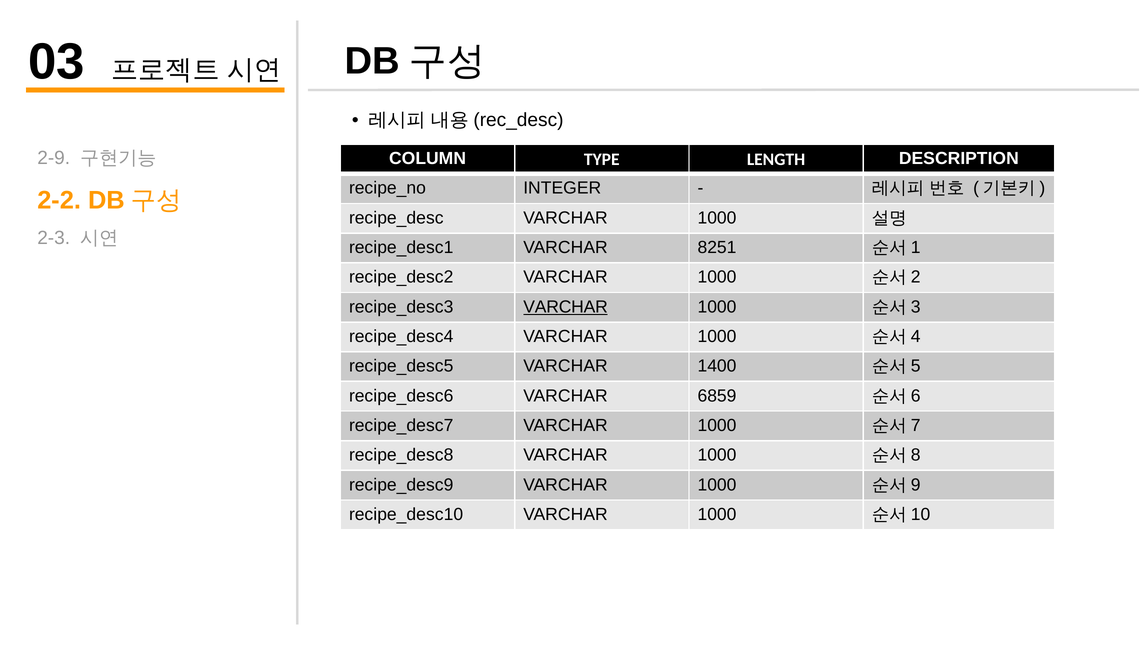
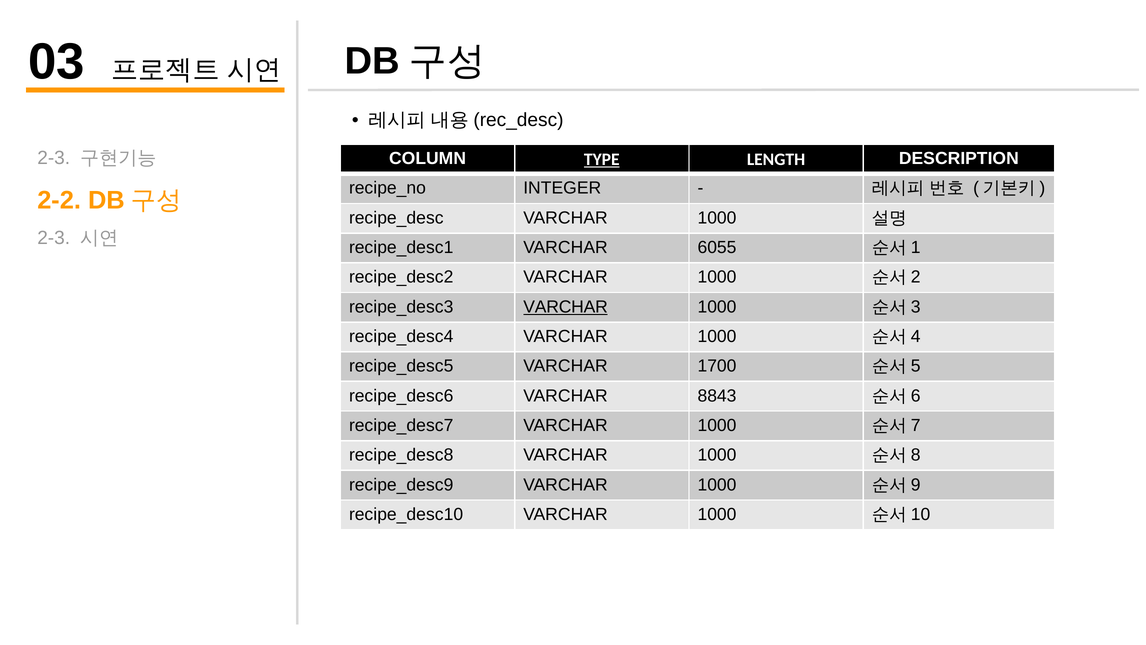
2-9 at (54, 158): 2-9 -> 2-3
TYPE underline: none -> present
8251: 8251 -> 6055
1400: 1400 -> 1700
6859: 6859 -> 8843
